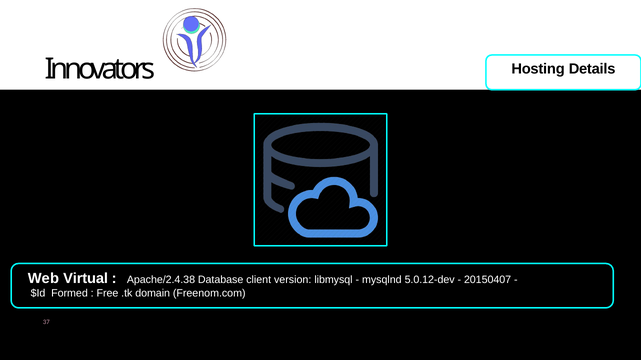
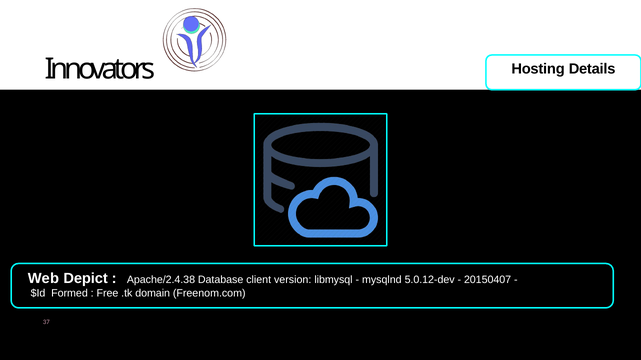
Virtual: Virtual -> Depict
